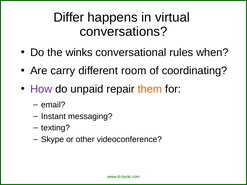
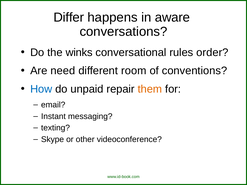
virtual: virtual -> aware
when: when -> order
carry: carry -> need
coordinating: coordinating -> conventions
How colour: purple -> blue
